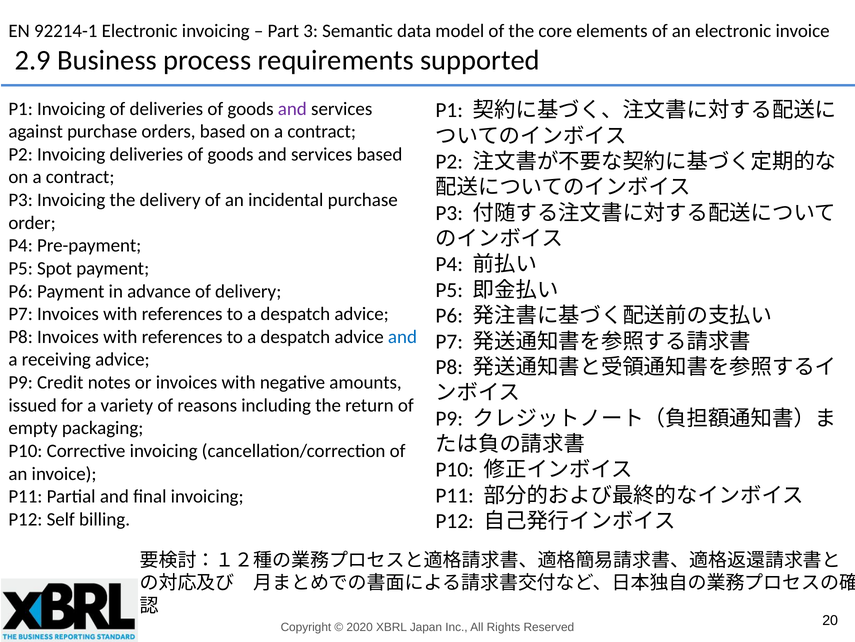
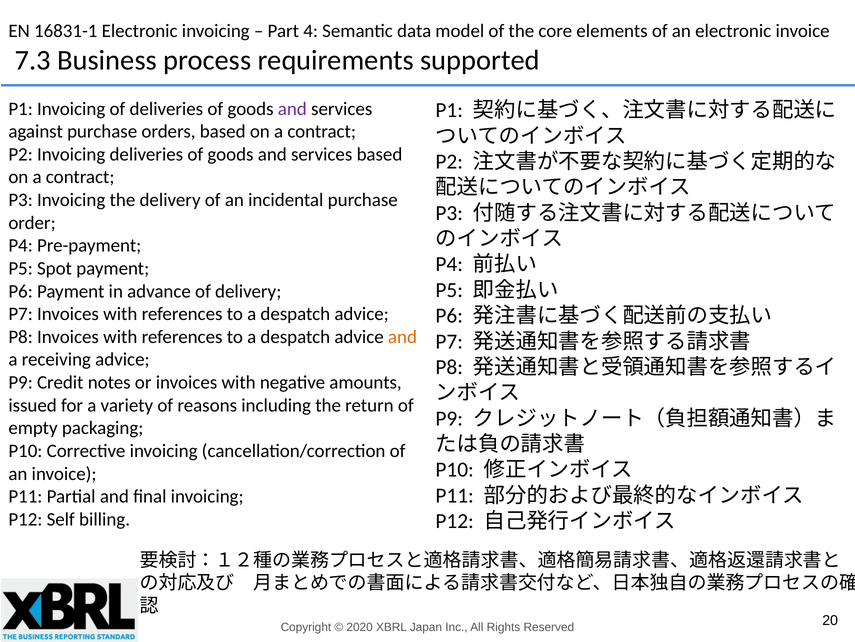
92214-1: 92214-1 -> 16831-1
3: 3 -> 4
2.9: 2.9 -> 7.3
and at (402, 337) colour: blue -> orange
